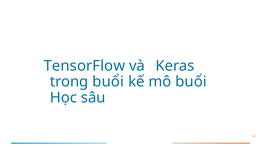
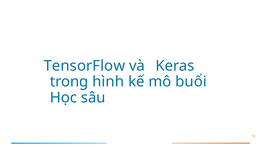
trong buổi: buổi -> hình
